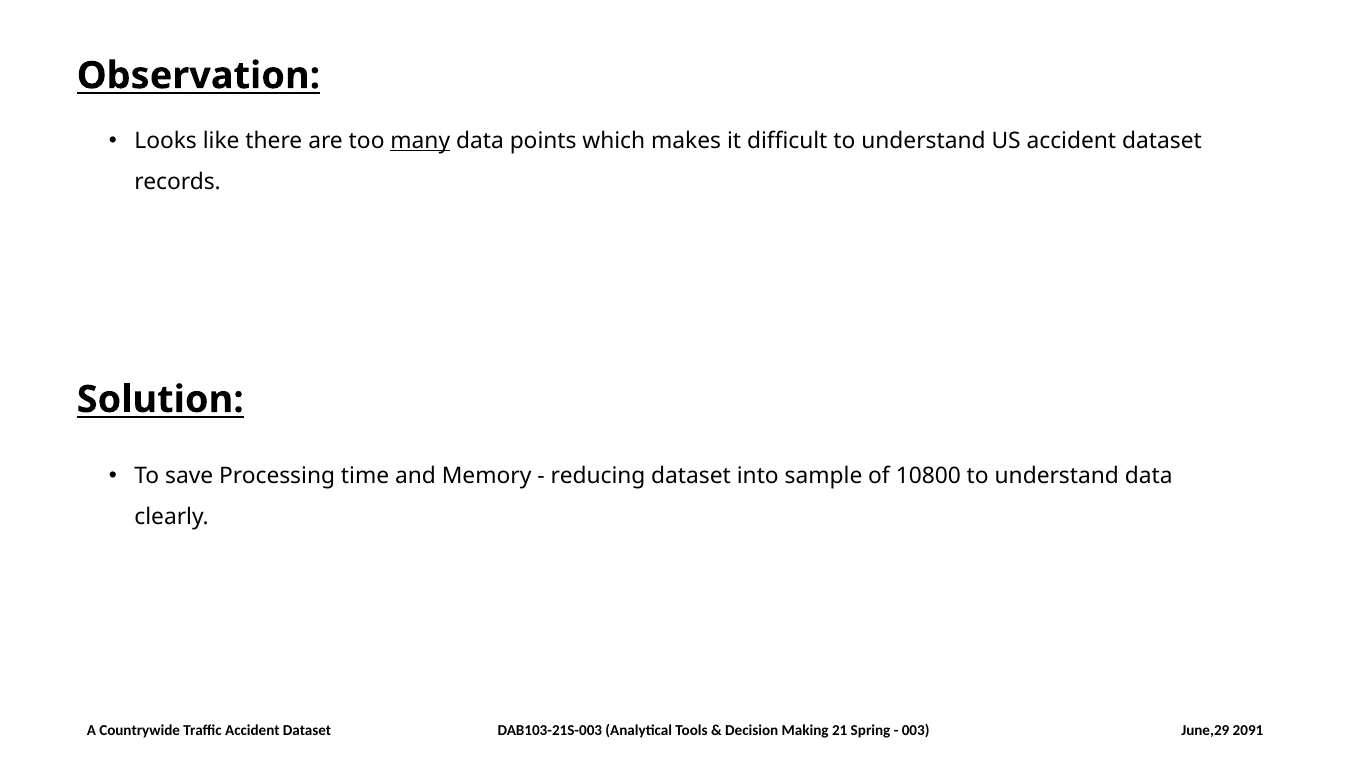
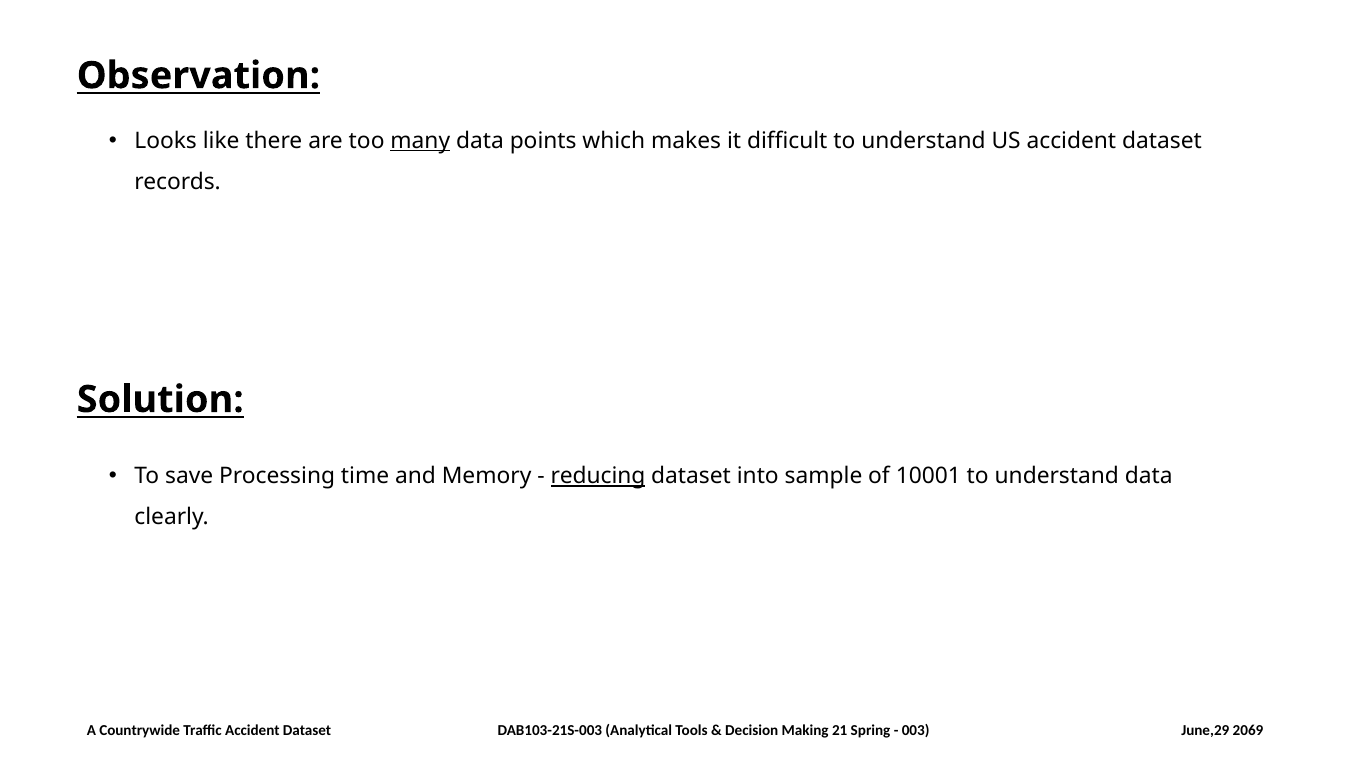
reducing underline: none -> present
10800: 10800 -> 10001
2091: 2091 -> 2069
